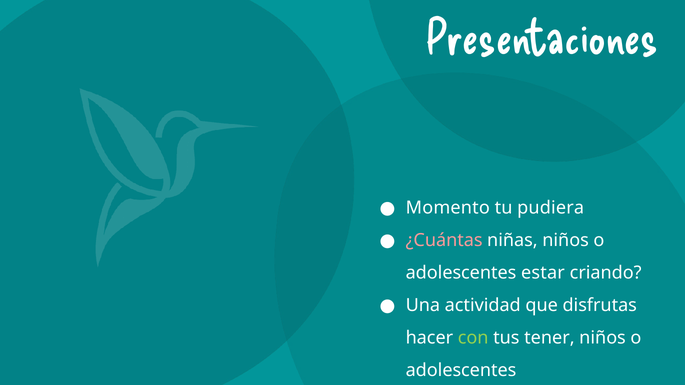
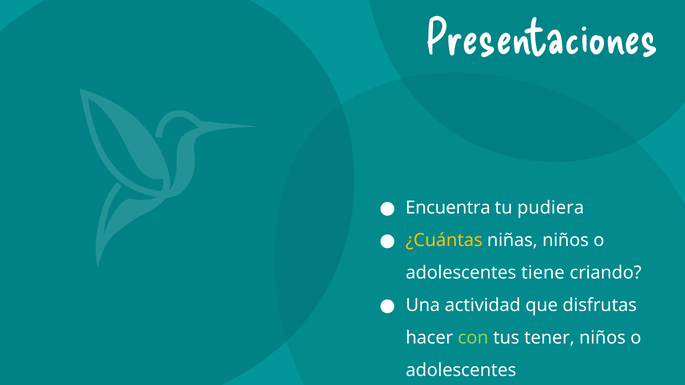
Momento: Momento -> Encuentra
¿Cuántas colour: pink -> yellow
estar: estar -> tiene
